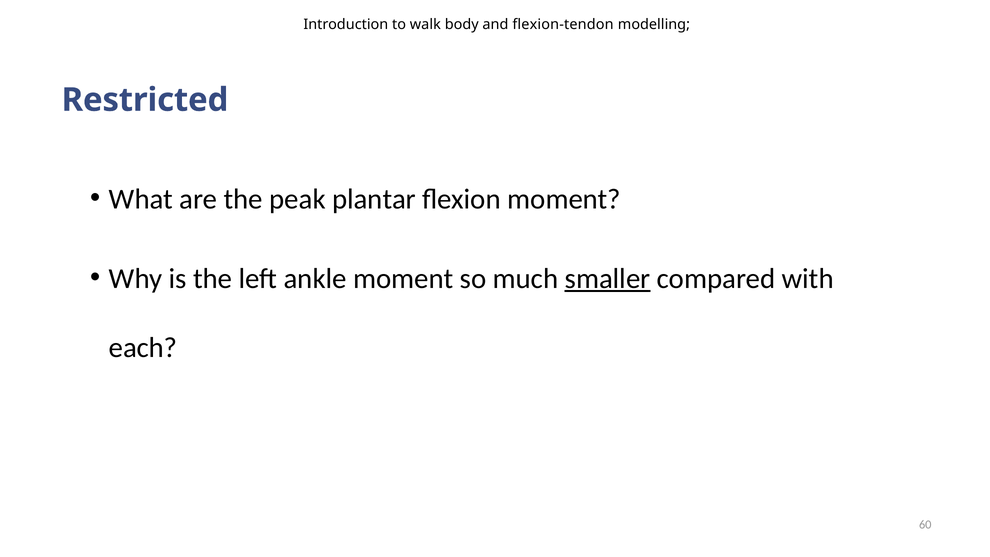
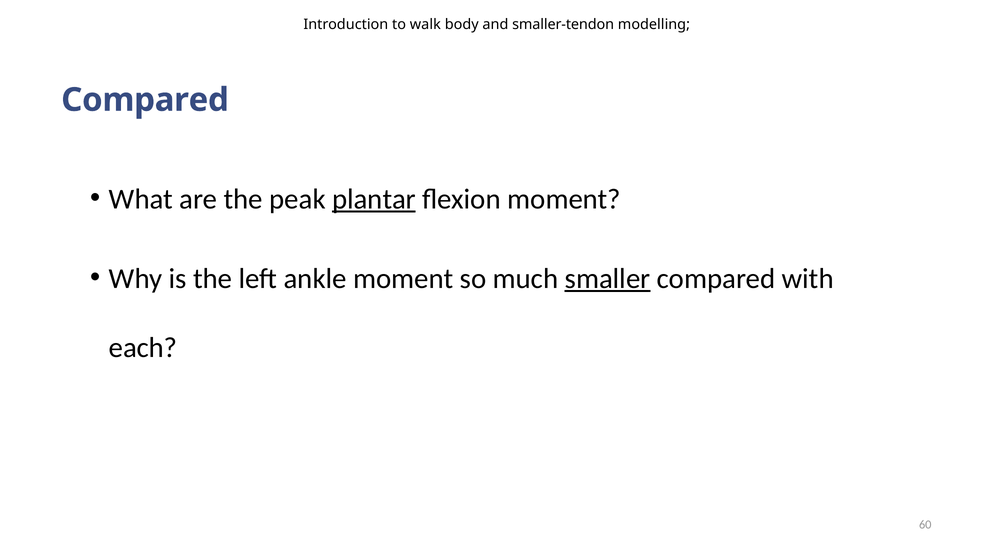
flexion-tendon: flexion-tendon -> smaller-tendon
Restricted at (145, 100): Restricted -> Compared
plantar underline: none -> present
